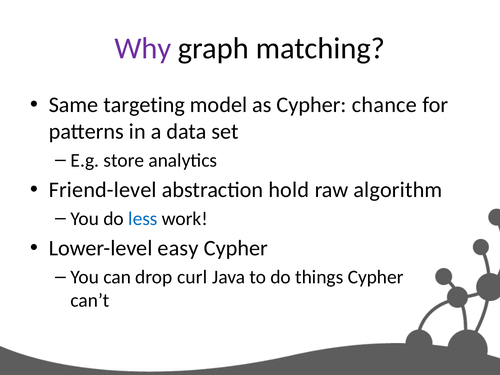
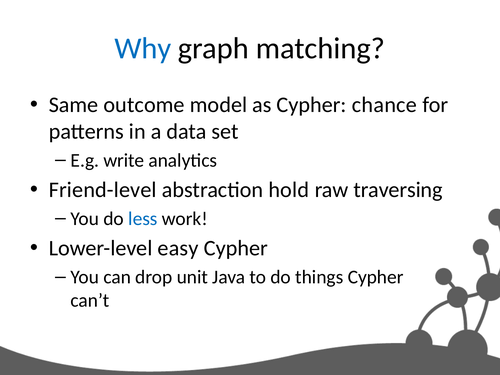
Why colour: purple -> blue
targeting: targeting -> outcome
store: store -> write
algorithm: algorithm -> traversing
curl: curl -> unit
